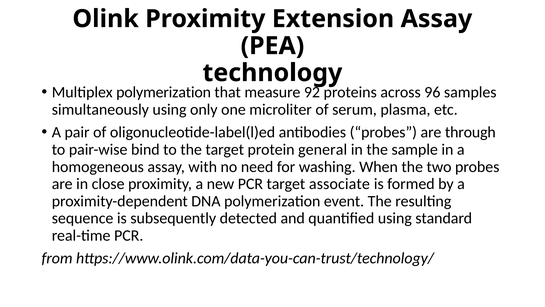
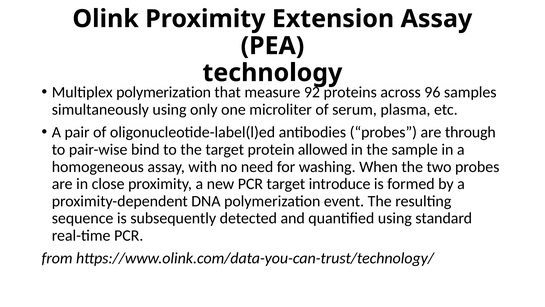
general: general -> allowed
associate: associate -> introduce
